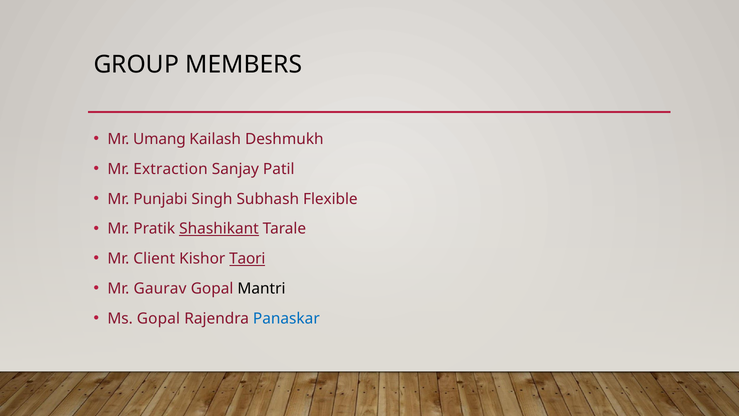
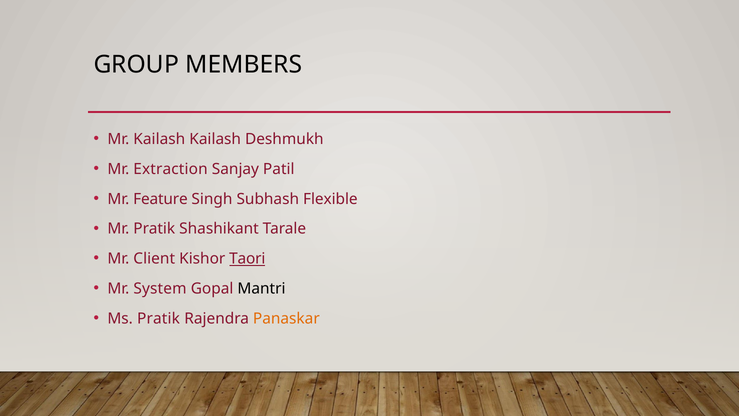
Mr Umang: Umang -> Kailash
Punjabi: Punjabi -> Feature
Shashikant underline: present -> none
Gaurav: Gaurav -> System
Ms Gopal: Gopal -> Pratik
Panaskar colour: blue -> orange
